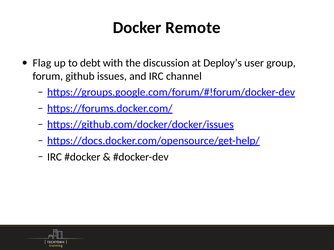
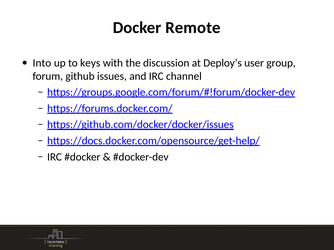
Flag: Flag -> Into
debt: debt -> keys
